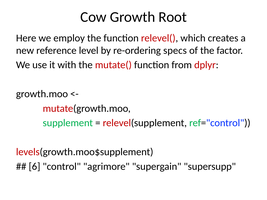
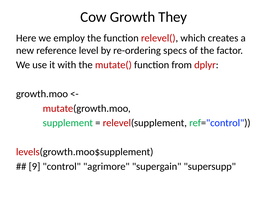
Root: Root -> They
6: 6 -> 9
